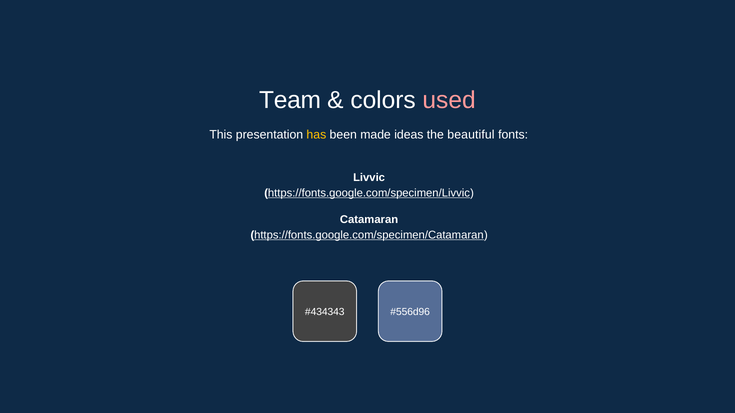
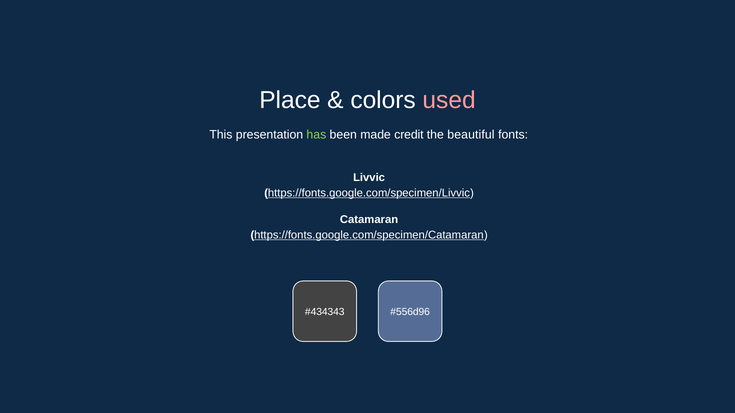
Team: Team -> Place
has colour: yellow -> light green
ideas: ideas -> credit
